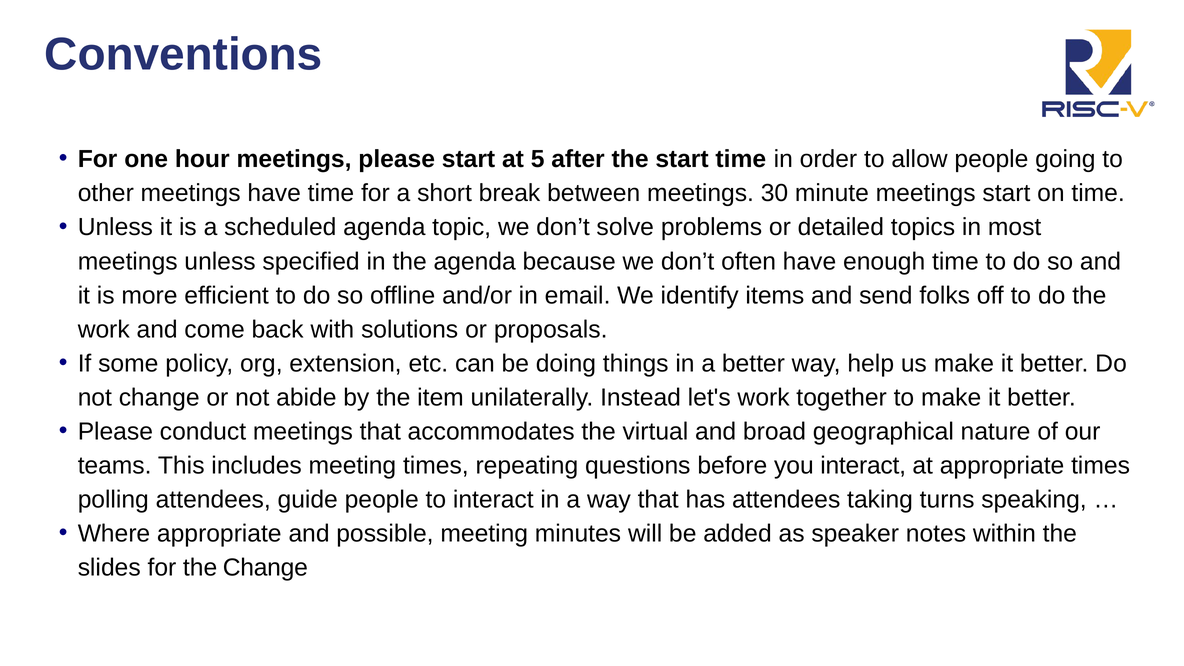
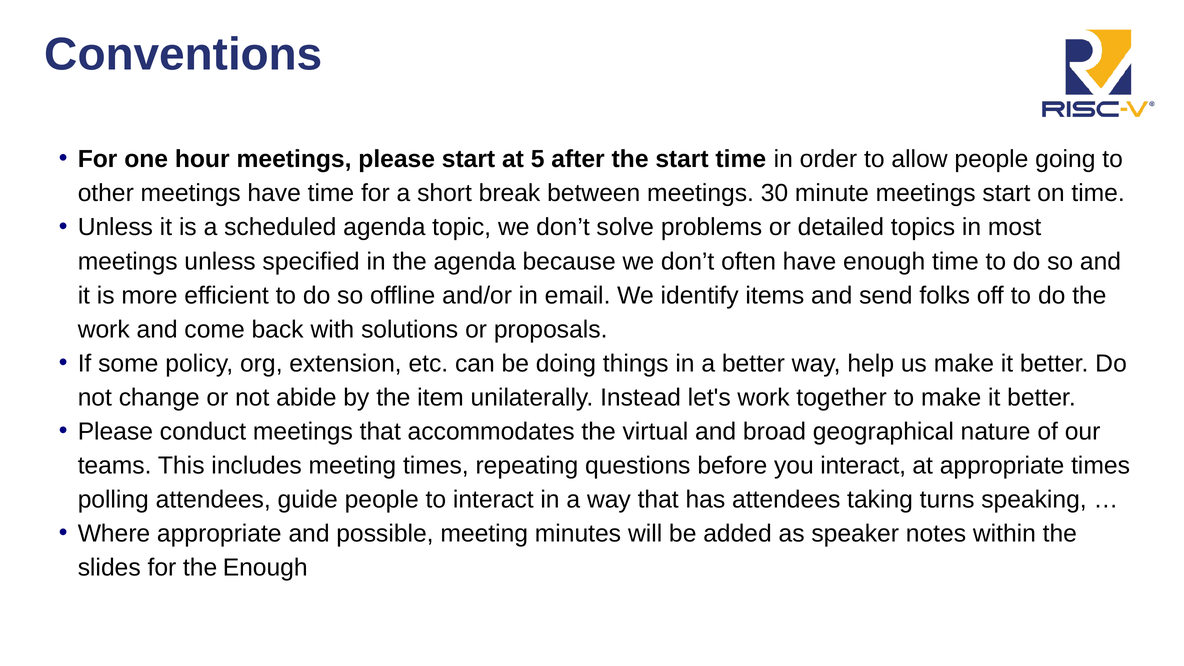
the Change: Change -> Enough
